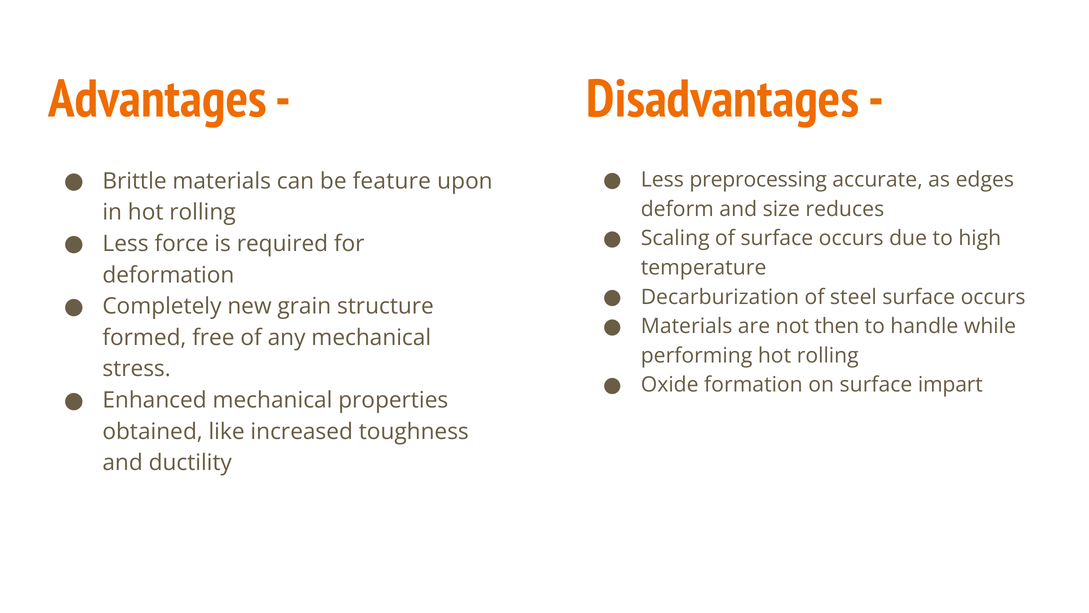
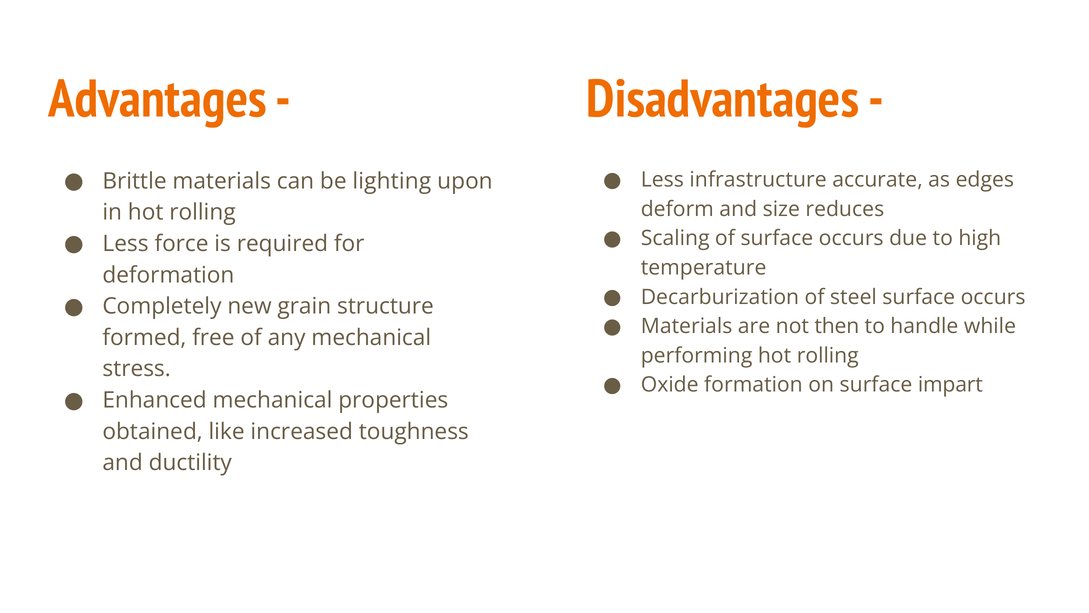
preprocessing: preprocessing -> infrastructure
feature: feature -> lighting
